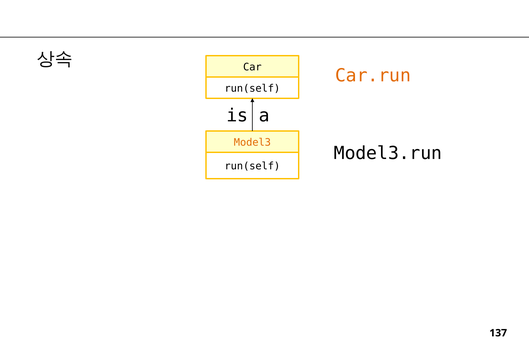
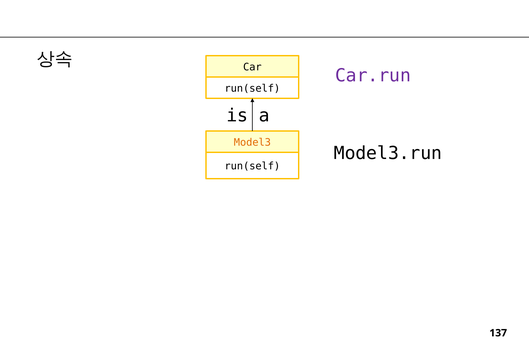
Car.run colour: orange -> purple
